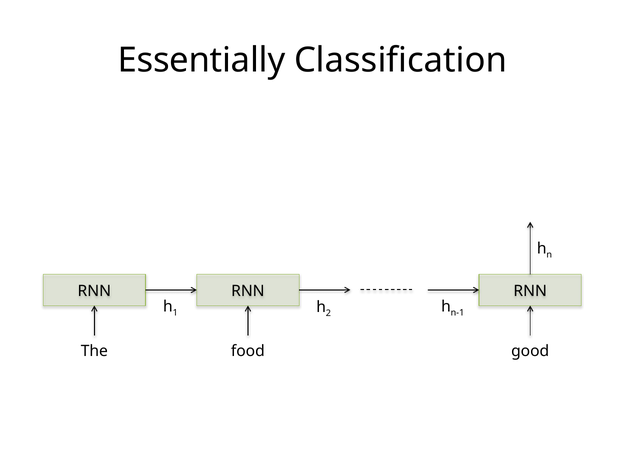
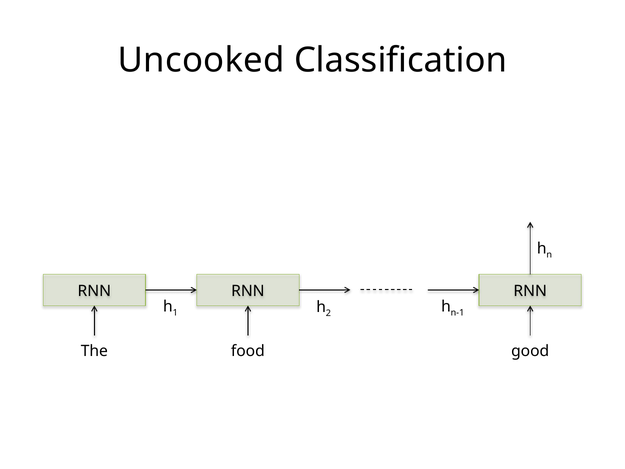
Essentially: Essentially -> Uncooked
